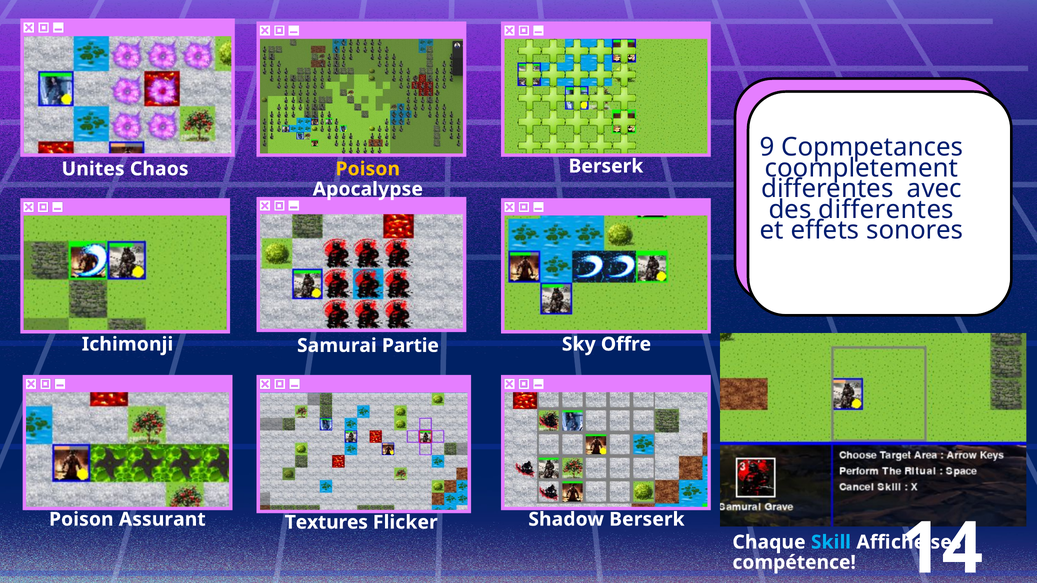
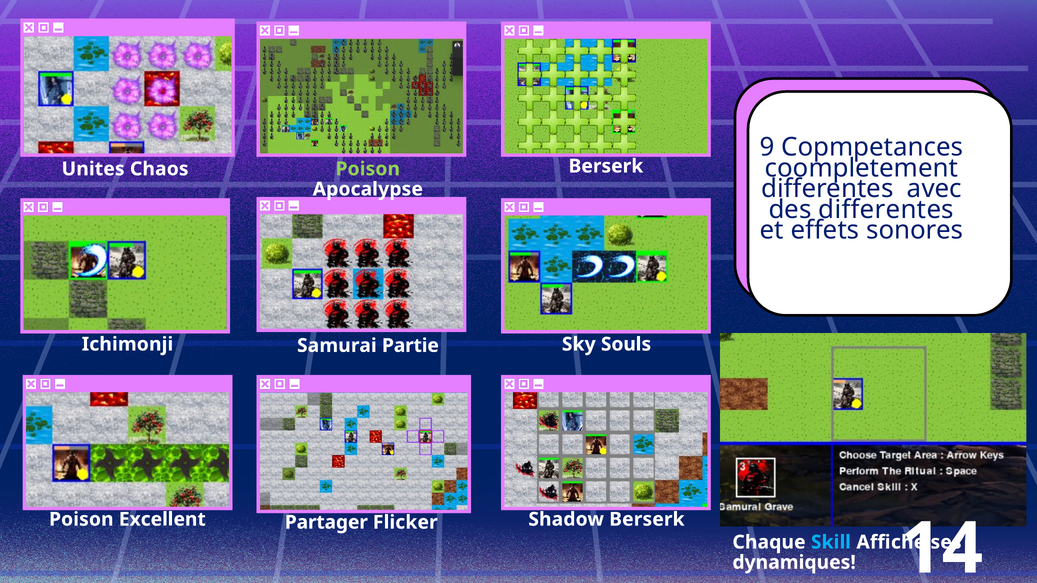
Poison at (368, 169) colour: yellow -> light green
Offre: Offre -> Souls
Assurant: Assurant -> Excellent
Textures: Textures -> Partager
compétence: compétence -> dynamiques
